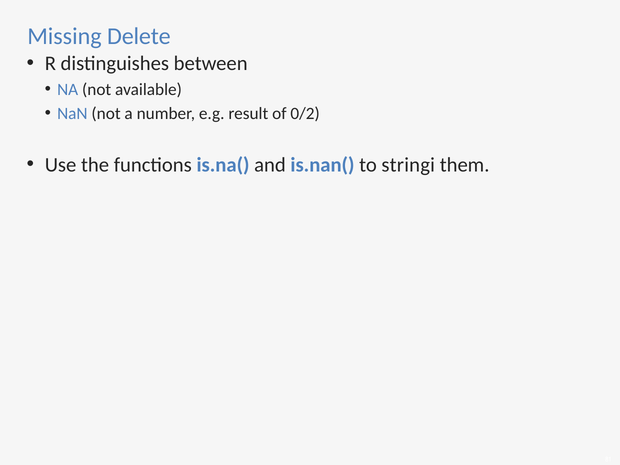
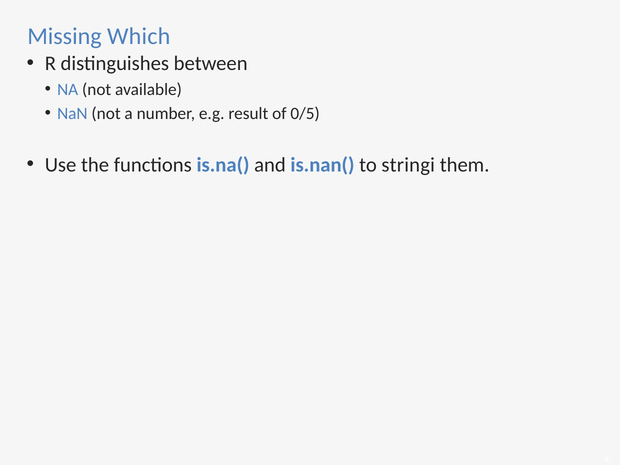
Delete: Delete -> Which
0/2: 0/2 -> 0/5
